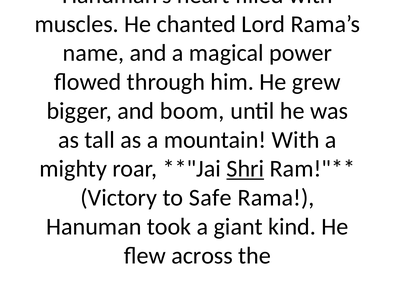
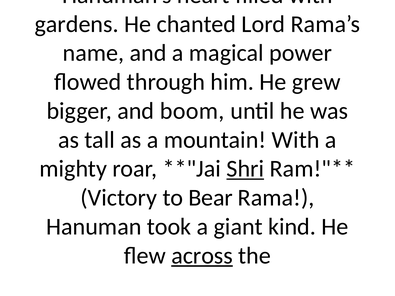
muscles: muscles -> gardens
Safe: Safe -> Bear
across underline: none -> present
